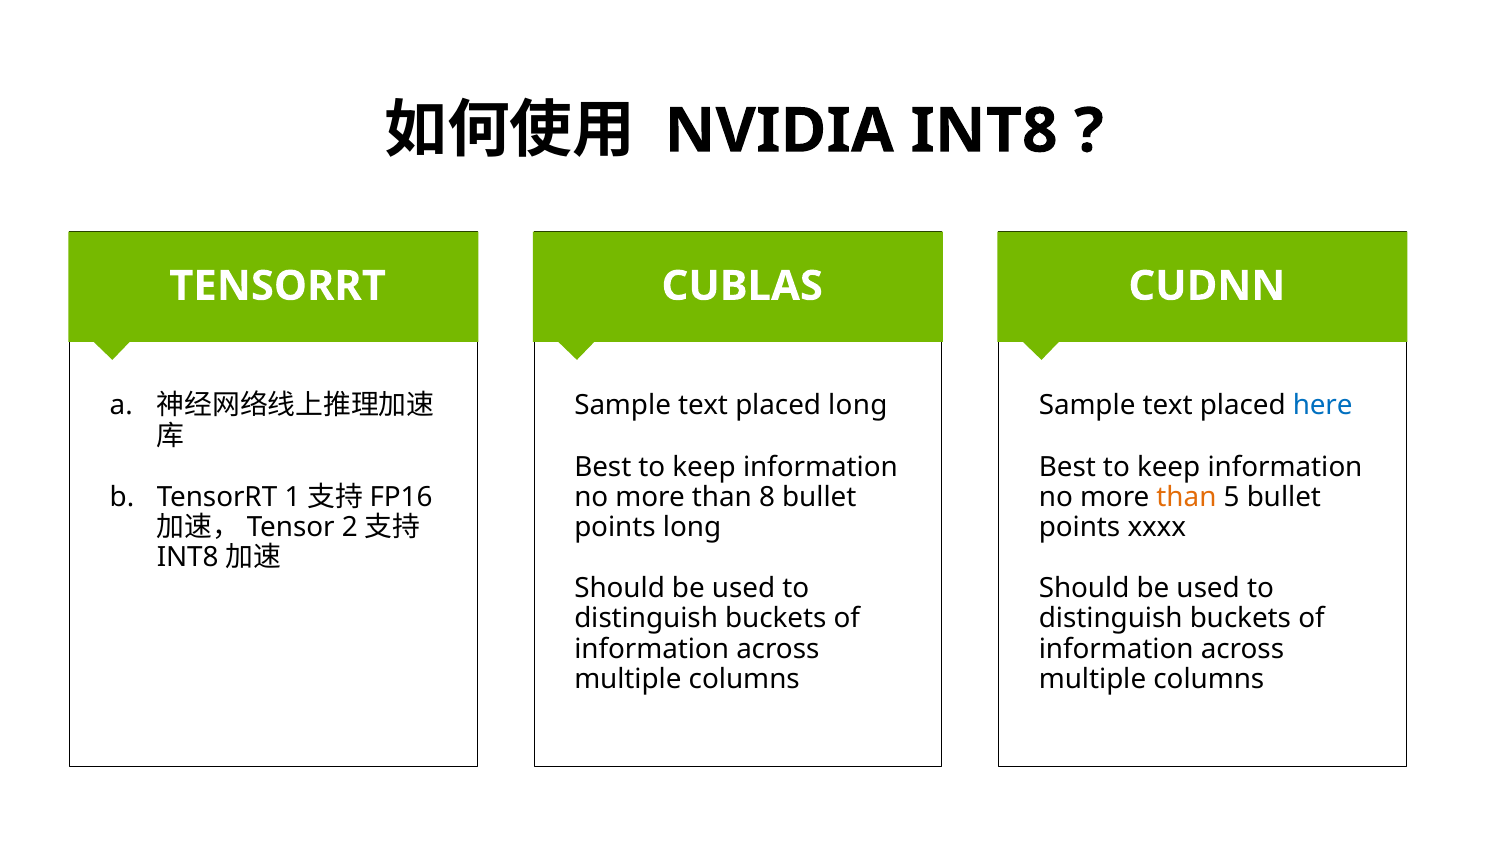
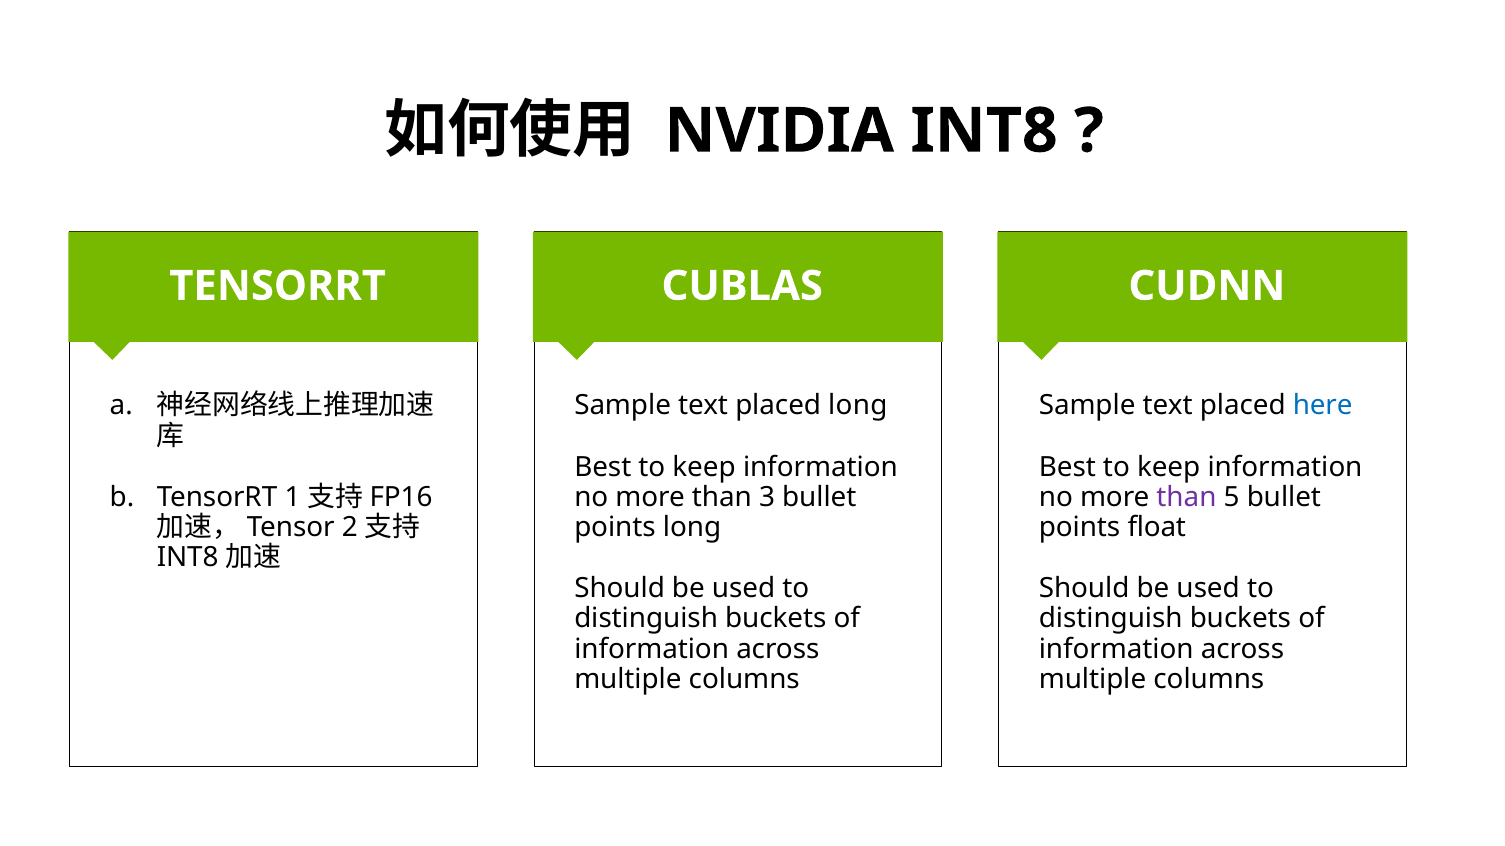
than 8: 8 -> 3
than at (1186, 498) colour: orange -> purple
xxxx: xxxx -> float
